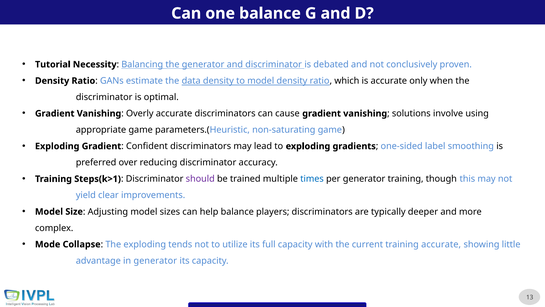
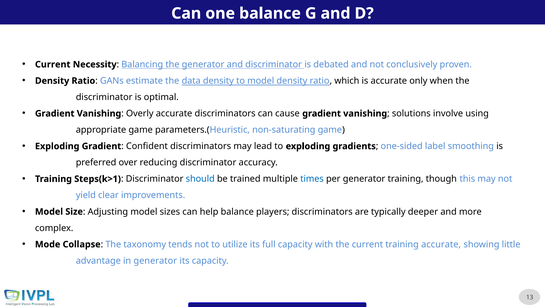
Tutorial at (53, 64): Tutorial -> Current
should colour: purple -> blue
The exploding: exploding -> taxonomy
